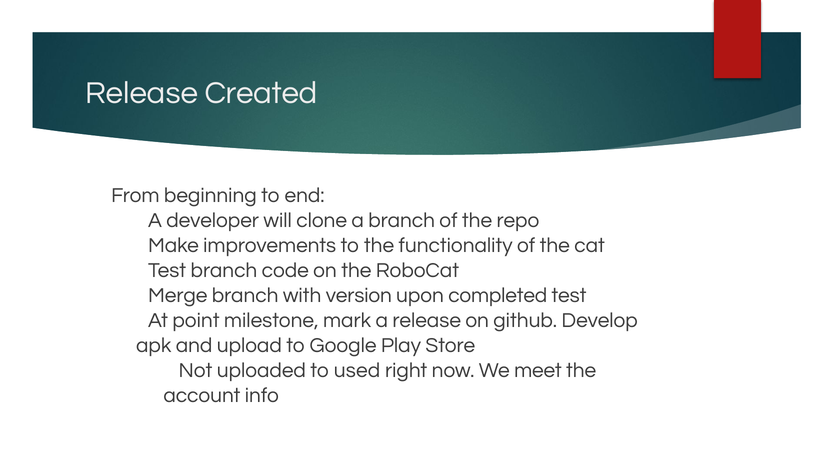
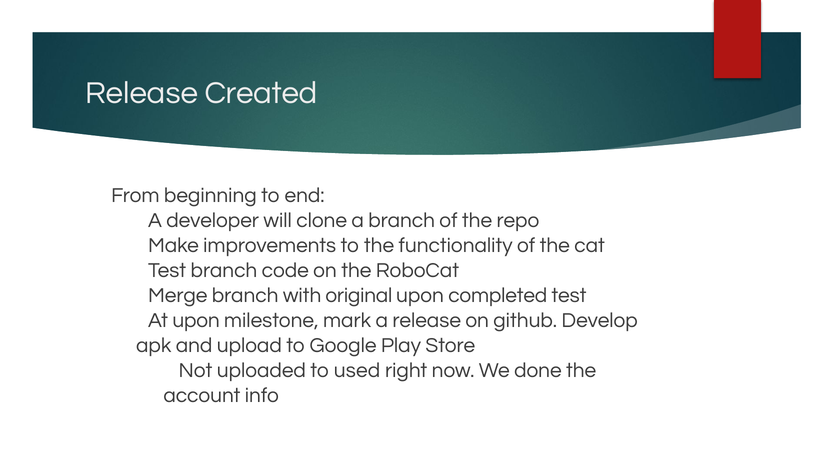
version: version -> original
At point: point -> upon
meet: meet -> done
